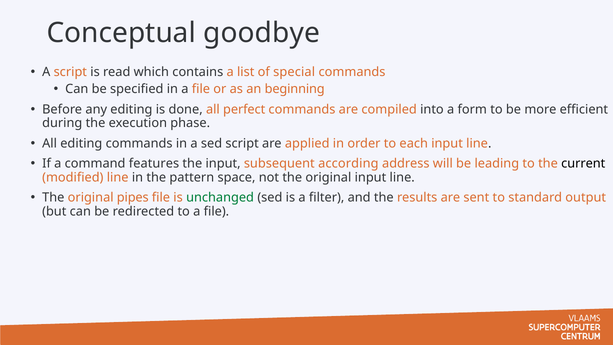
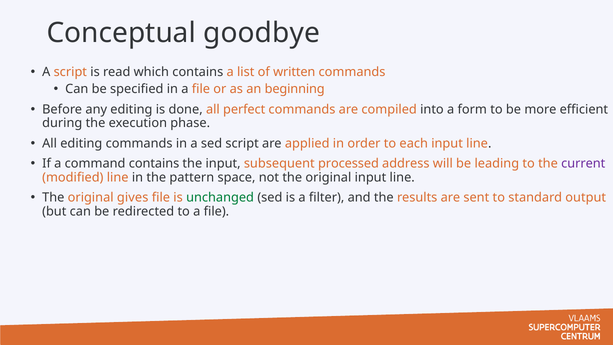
special: special -> written
command features: features -> contains
according: according -> processed
current colour: black -> purple
pipes: pipes -> gives
